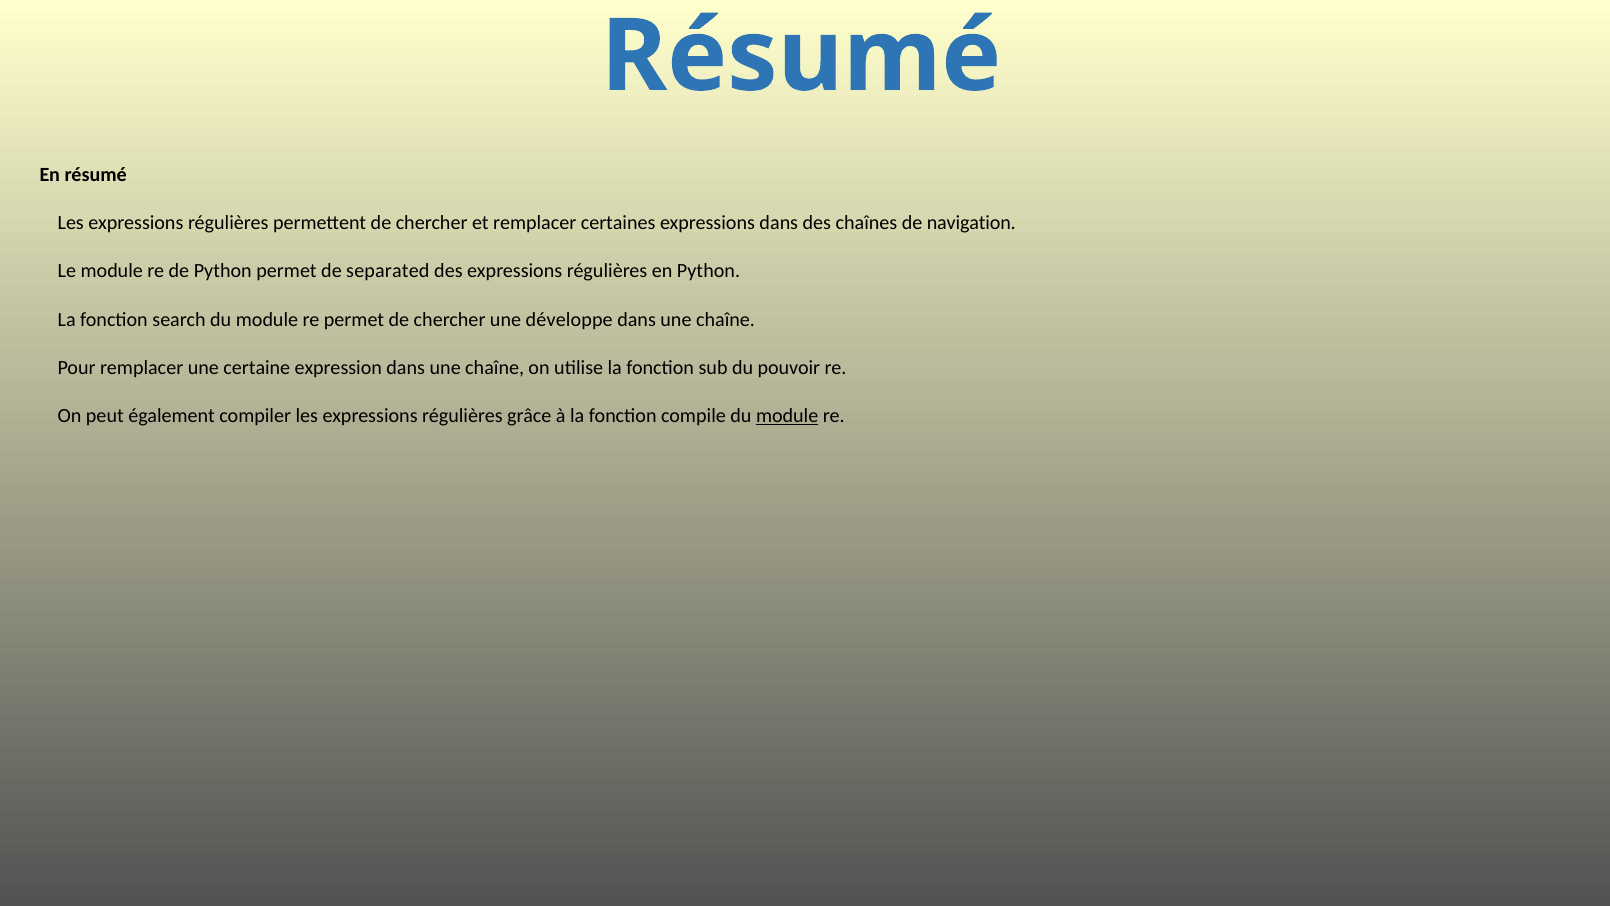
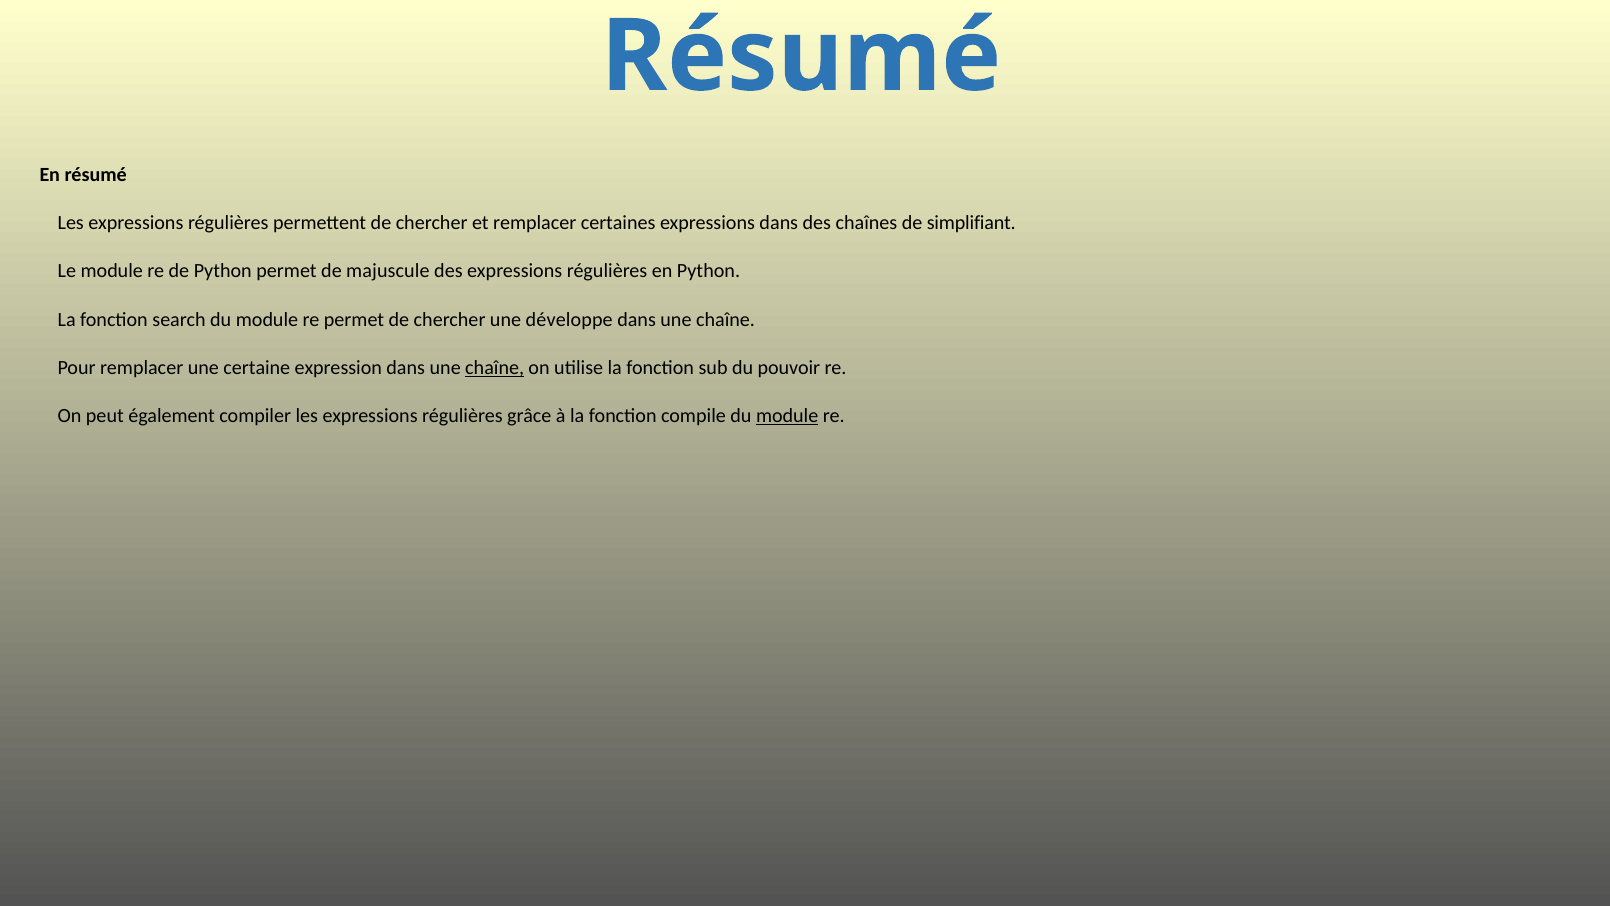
navigation: navigation -> simplifiant
separated: separated -> majuscule
chaîne at (495, 368) underline: none -> present
